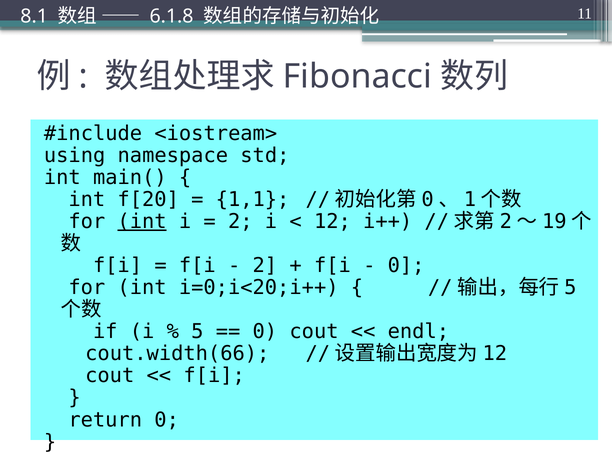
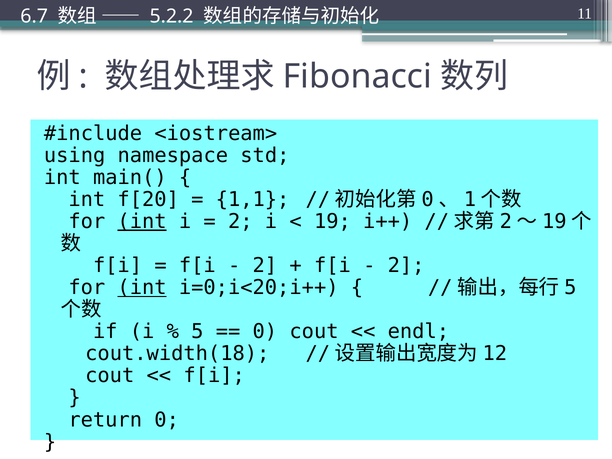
8.1: 8.1 -> 6.7
6.1.8: 6.1.8 -> 5.2.2
12: 12 -> 19
0 at (406, 266): 0 -> 2
int at (142, 288) underline: none -> present
cout.width(66: cout.width(66 -> cout.width(18
